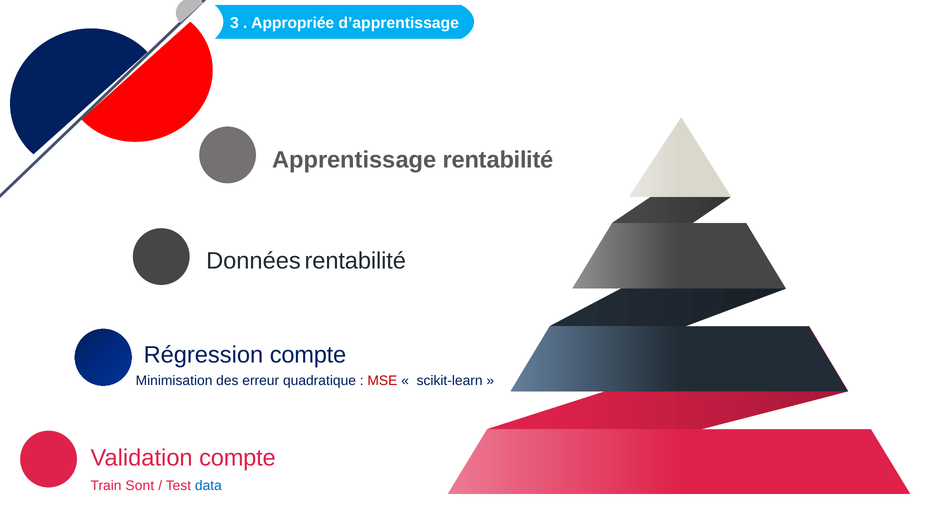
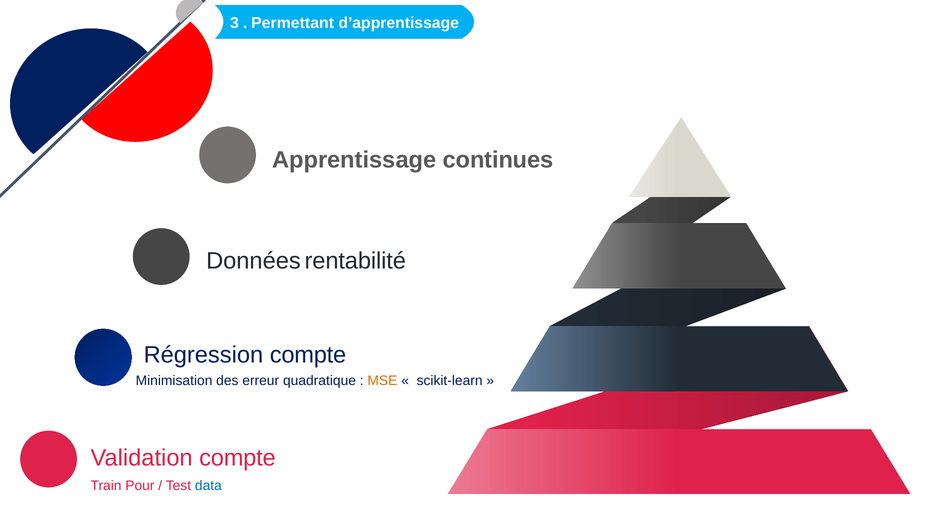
Appropriée: Appropriée -> Permettant
Apprentissage rentabilité: rentabilité -> continues
MSE colour: red -> orange
Sont: Sont -> Pour
